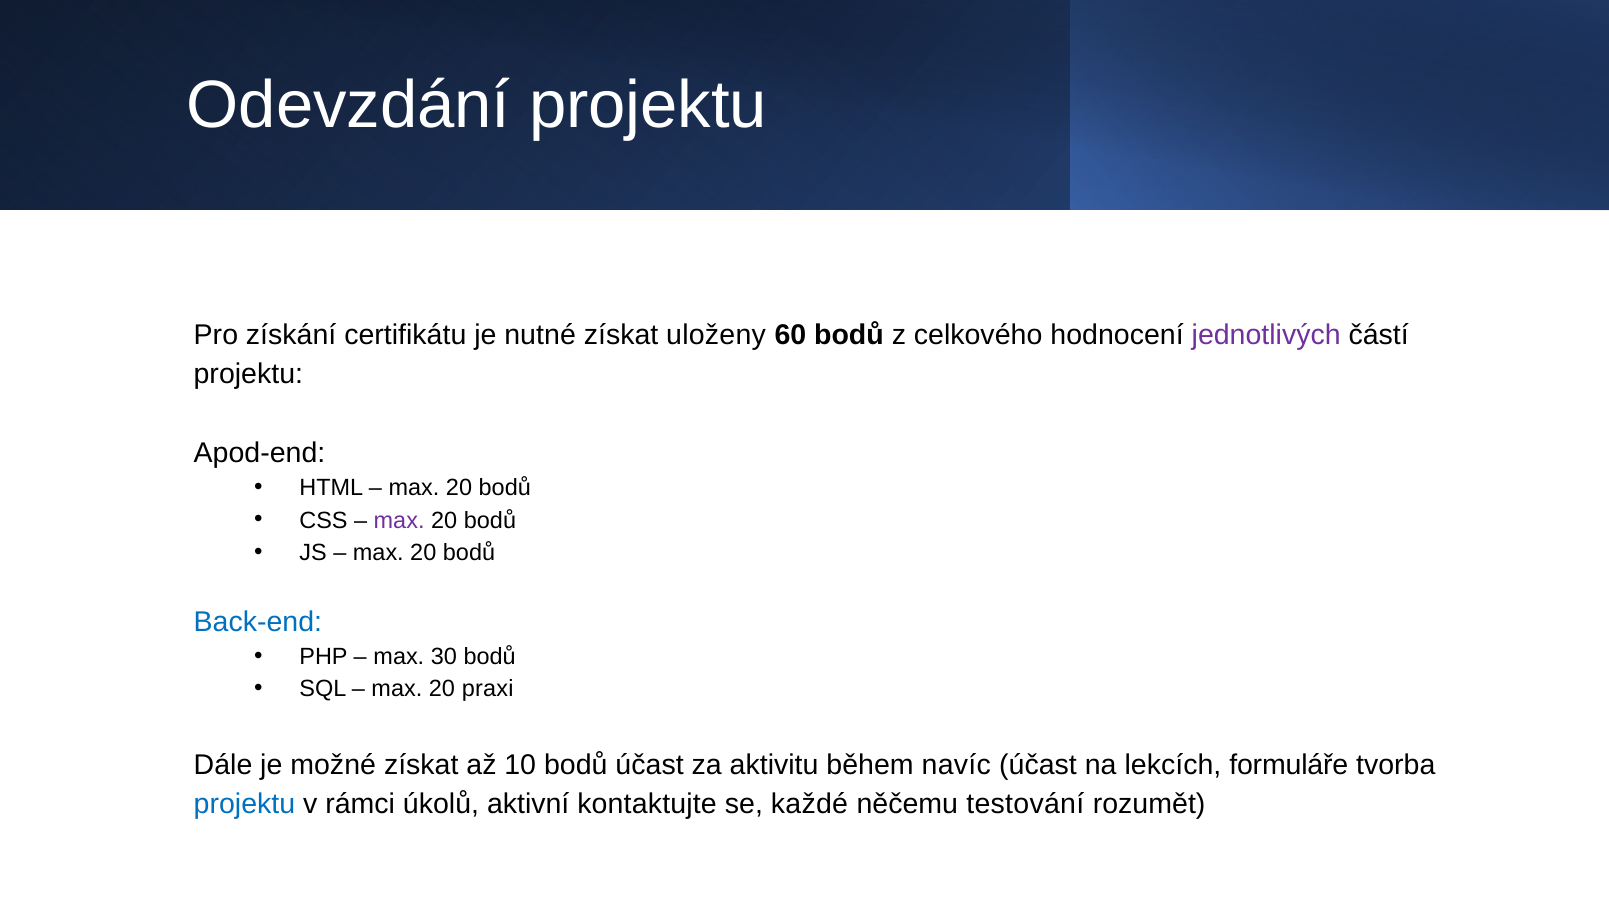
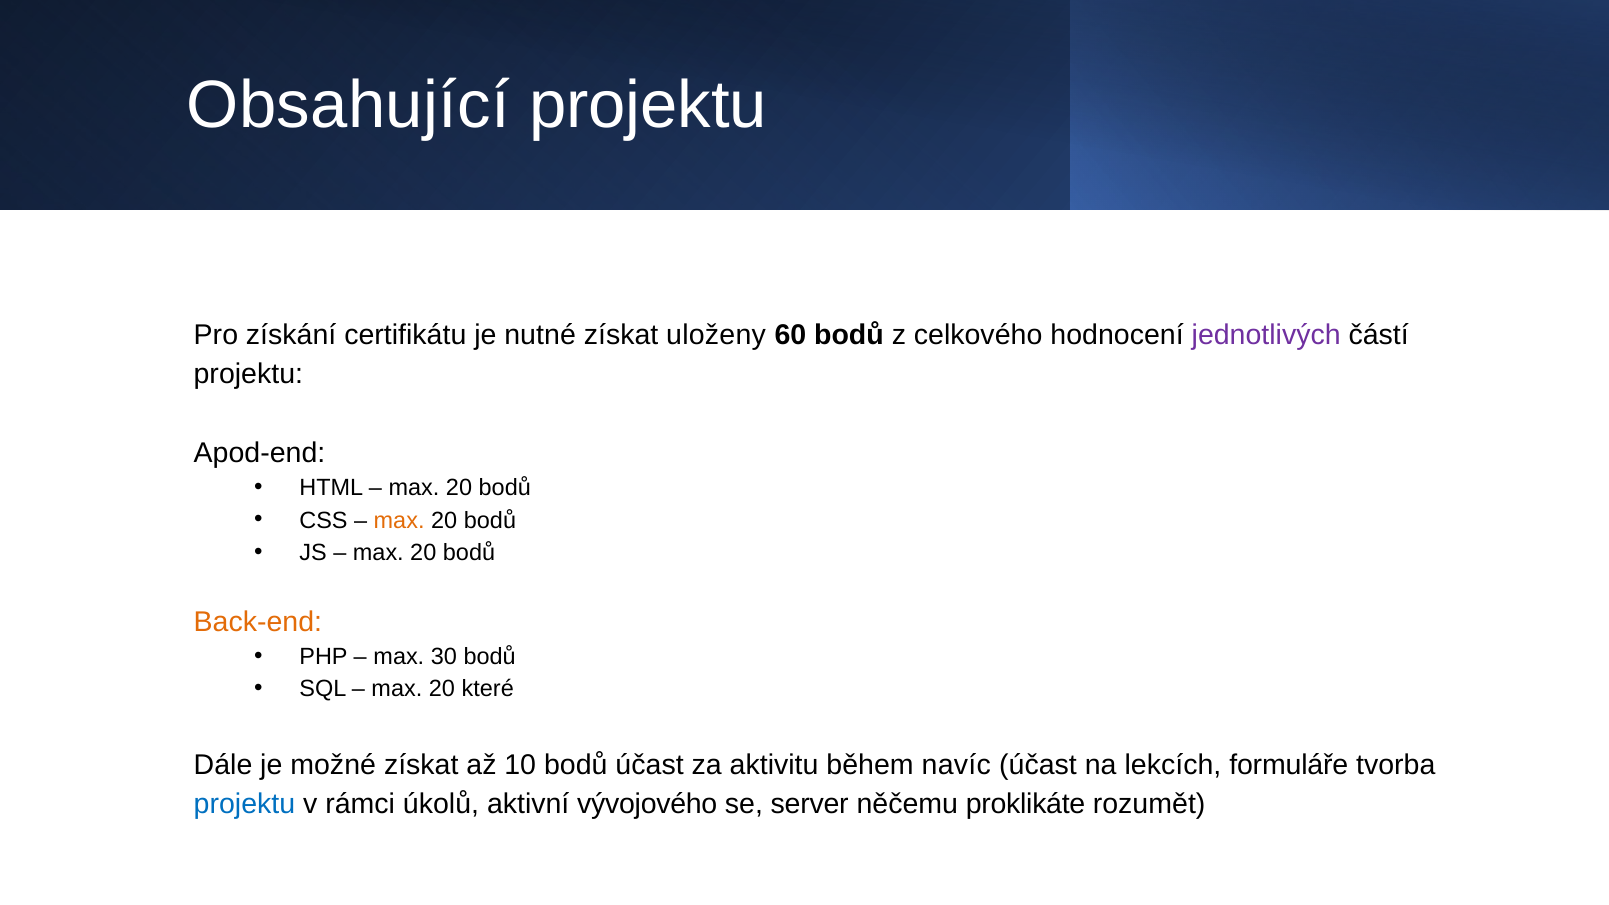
Odevzdání: Odevzdání -> Obsahující
max at (399, 520) colour: purple -> orange
Back-end colour: blue -> orange
praxi: praxi -> které
kontaktujte: kontaktujte -> vývojového
každé: každé -> server
testování: testování -> proklikáte
